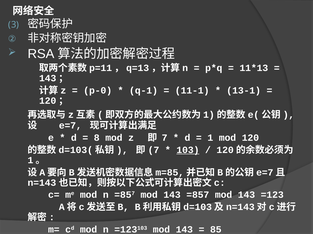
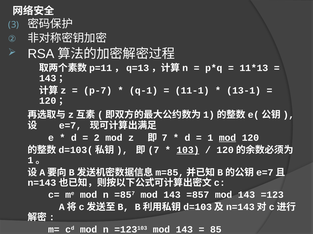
p-0: p-0 -> p-7
8: 8 -> 2
mod at (228, 138) underline: none -> present
